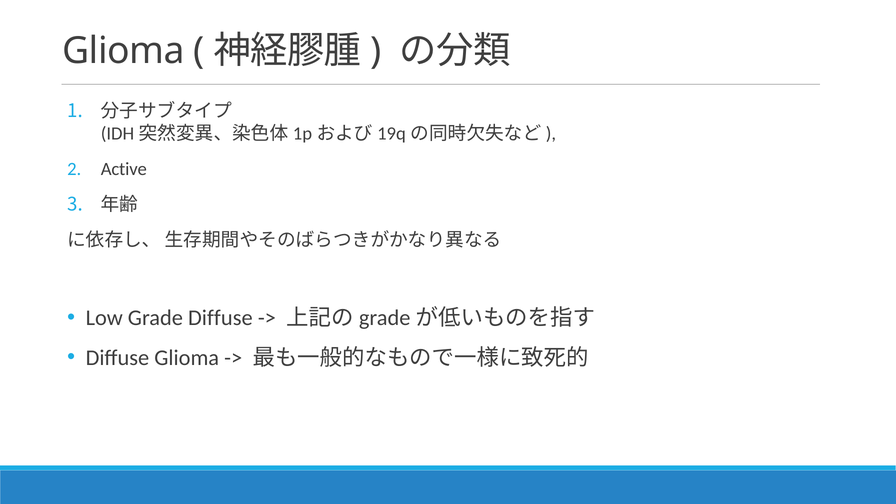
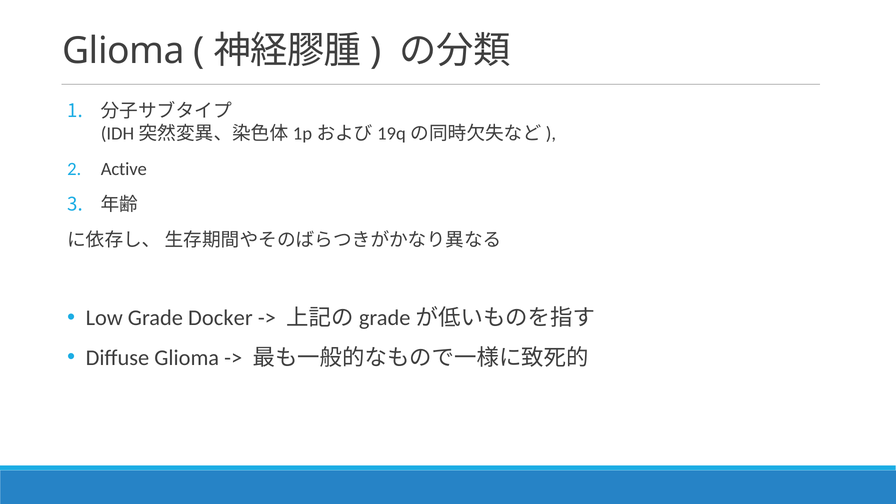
Grade Diffuse: Diffuse -> Docker
